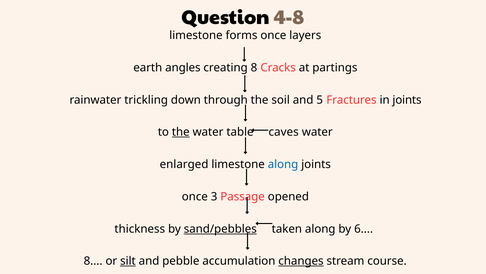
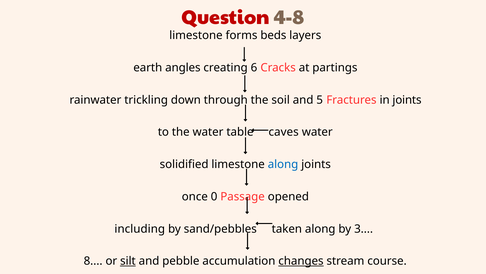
Question colour: black -> red
forms once: once -> beds
creating 8: 8 -> 6
the at (181, 132) underline: present -> none
enlarged: enlarged -> solidified
3: 3 -> 0
thickness: thickness -> including
sand/pebbles underline: present -> none
6: 6 -> 3
